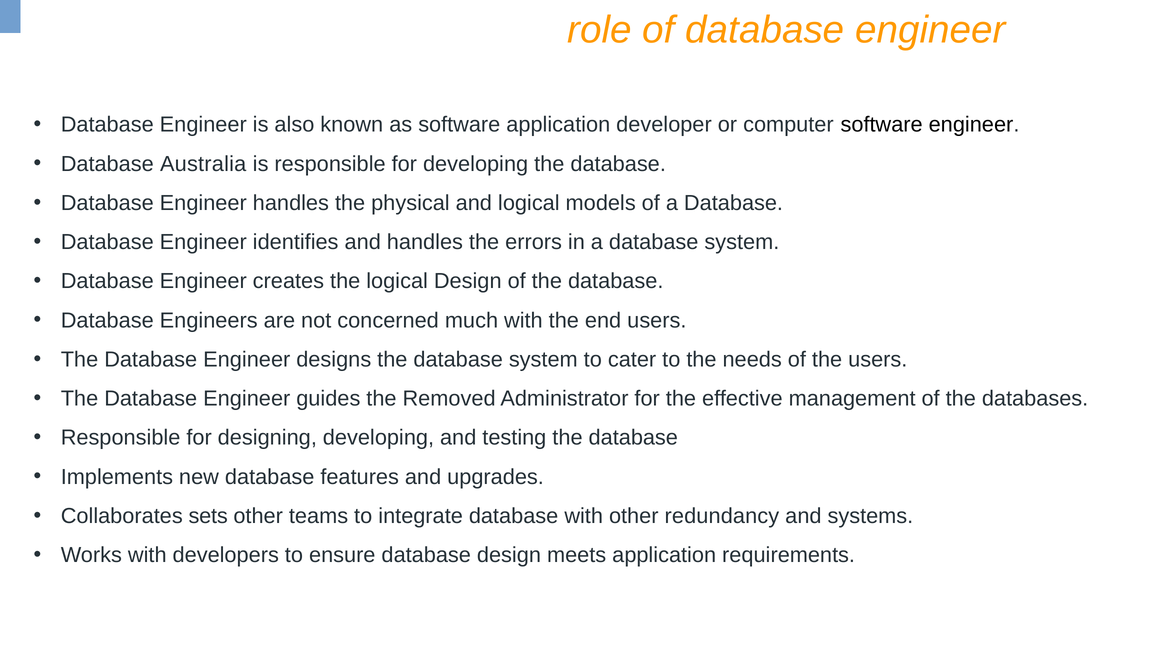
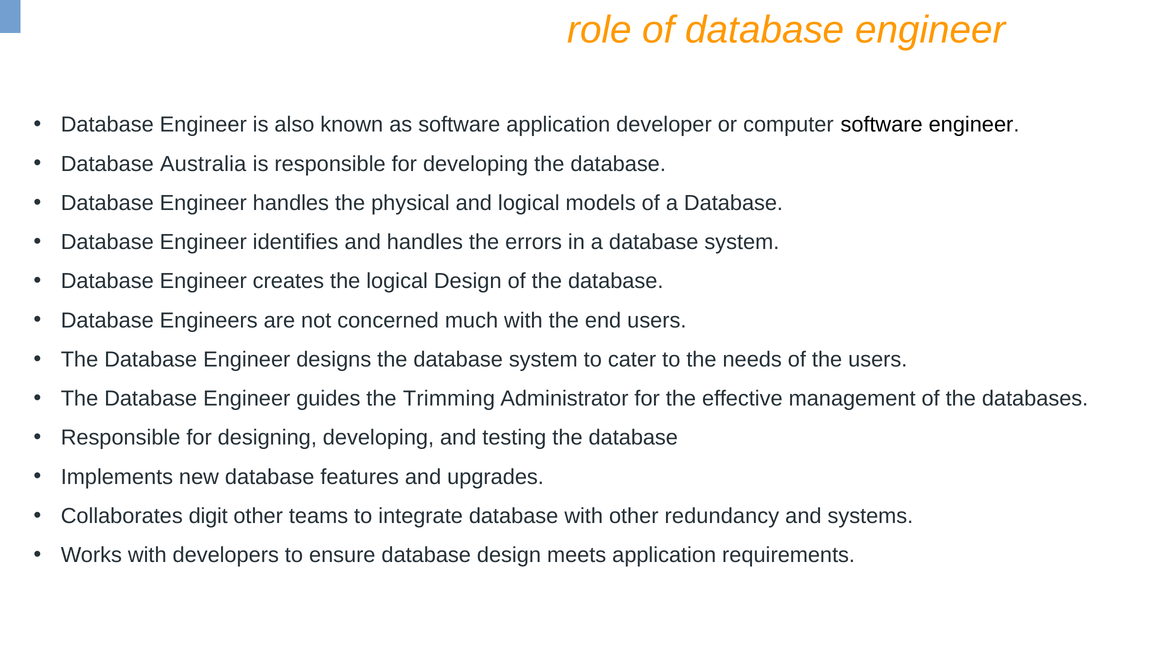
Removed: Removed -> Trimming
sets: sets -> digit
